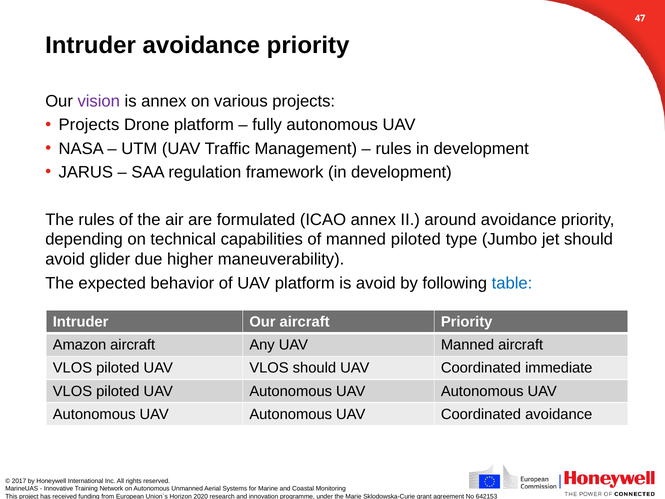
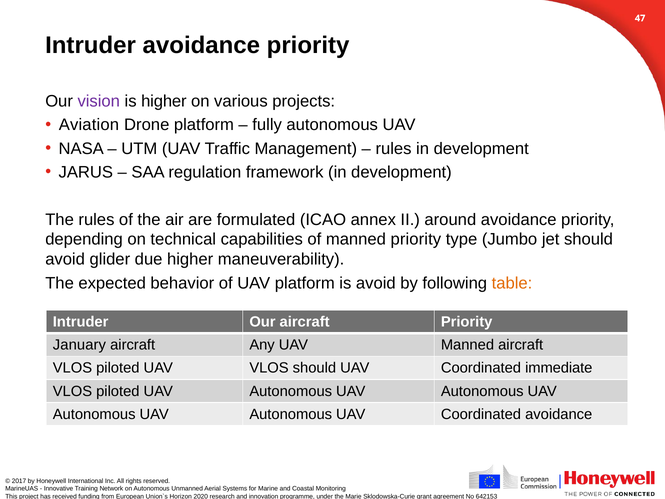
is annex: annex -> higher
Projects at (89, 125): Projects -> Aviation
manned piloted: piloted -> priority
table colour: blue -> orange
Amazon: Amazon -> January
